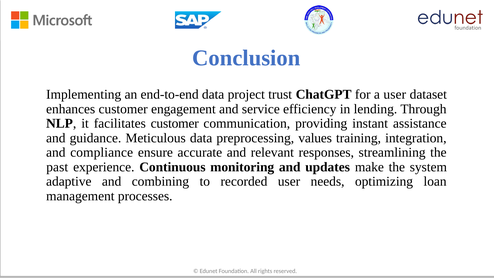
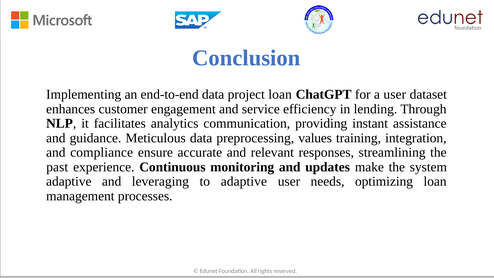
project trust: trust -> loan
facilitates customer: customer -> analytics
combining: combining -> leveraging
to recorded: recorded -> adaptive
